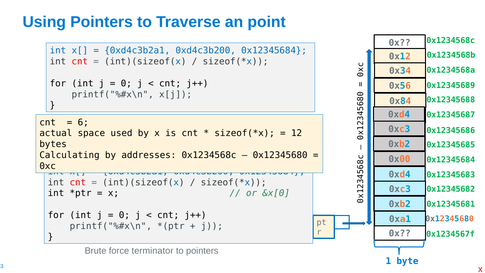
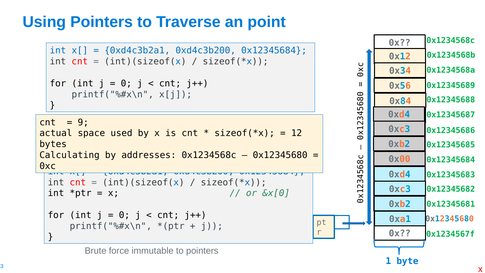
6 at (83, 122): 6 -> 9
terminator: terminator -> immutable
